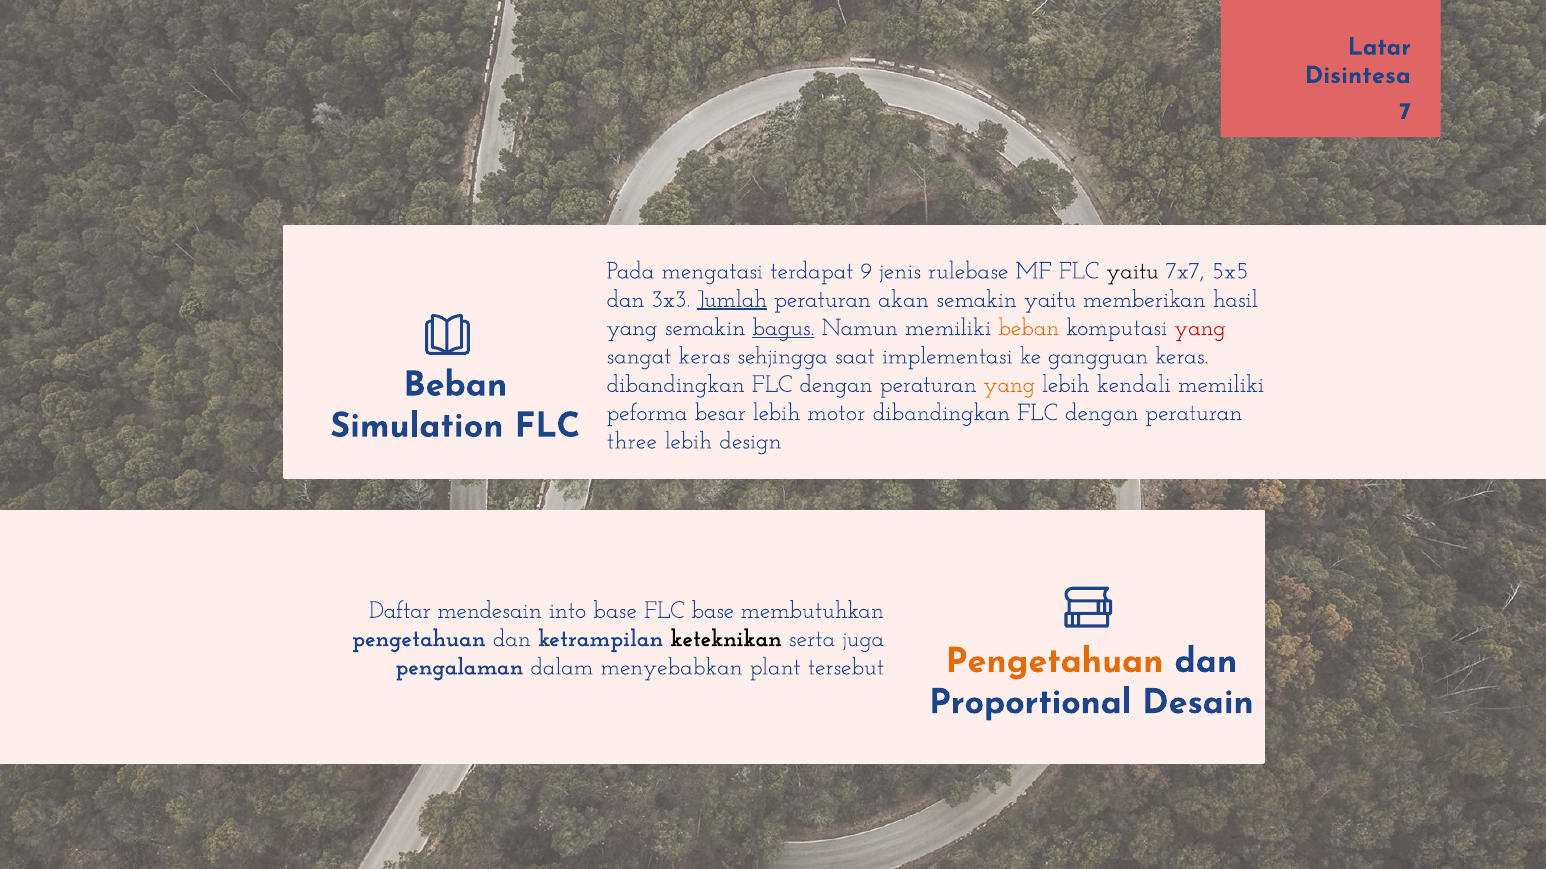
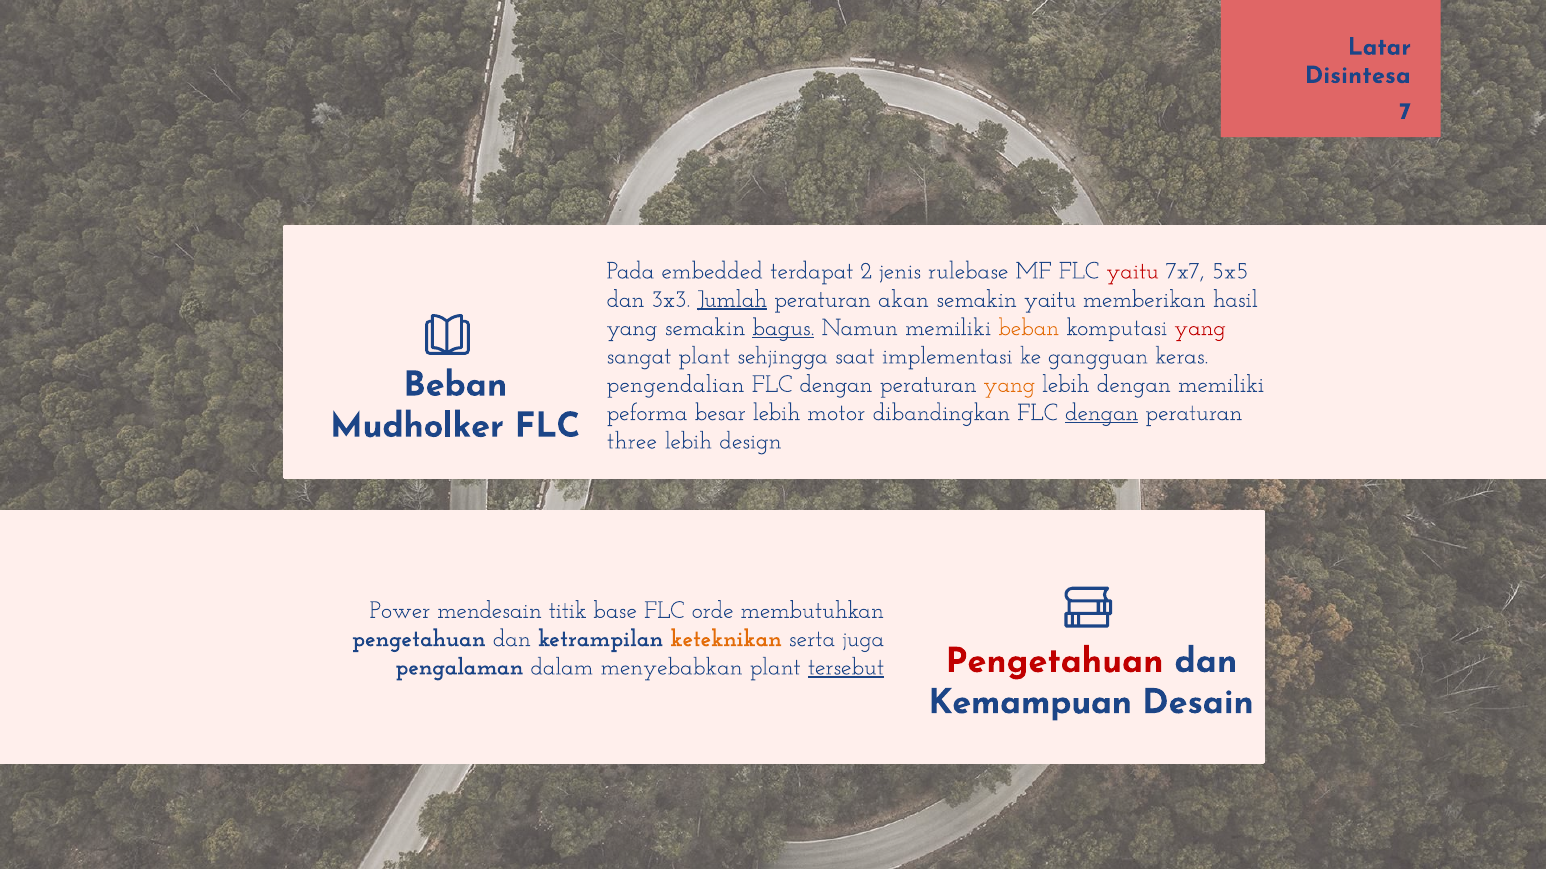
mengatasi: mengatasi -> embedded
9: 9 -> 2
yaitu at (1133, 271) colour: black -> red
sangat keras: keras -> plant
dibandingkan at (676, 384): dibandingkan -> pengendalian
lebih kendali: kendali -> dengan
dengan at (1102, 413) underline: none -> present
Simulation: Simulation -> Mudholker
Daftar: Daftar -> Power
into: into -> titik
FLC base: base -> orde
keteknikan colour: black -> orange
Pengetahuan at (1055, 661) colour: orange -> red
tersebut underline: none -> present
Proportional: Proportional -> Kemampuan
